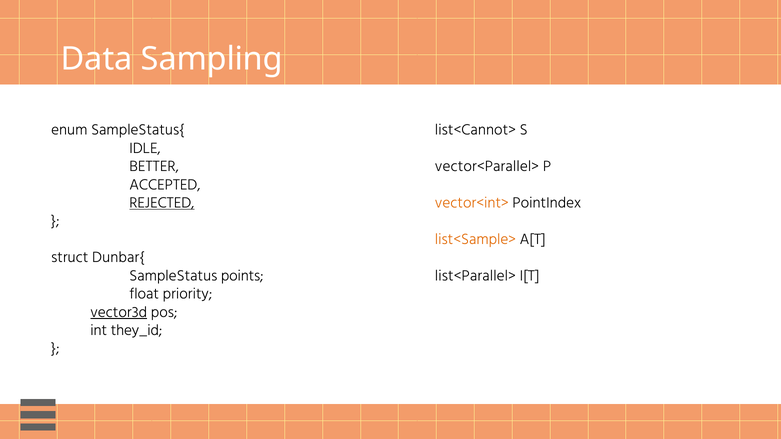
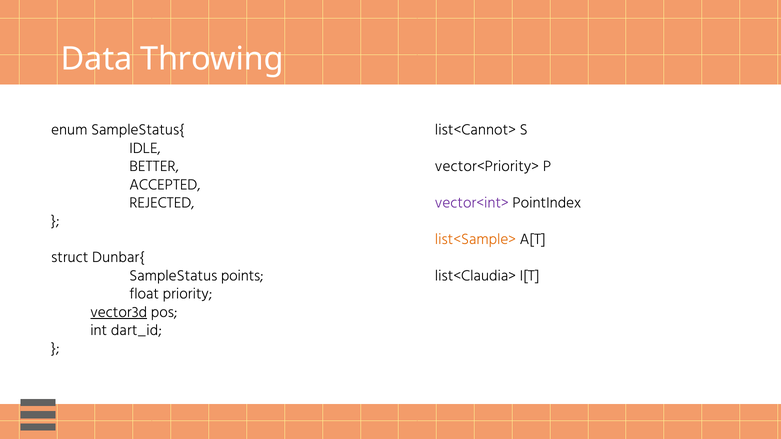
Sampling: Sampling -> Throwing
vector<Parallel>: vector<Parallel> -> vector<Priority>
REJECTED underline: present -> none
vector<int> colour: orange -> purple
list<Parallel>: list<Parallel> -> list<Claudia>
they_id: they_id -> dart_id
